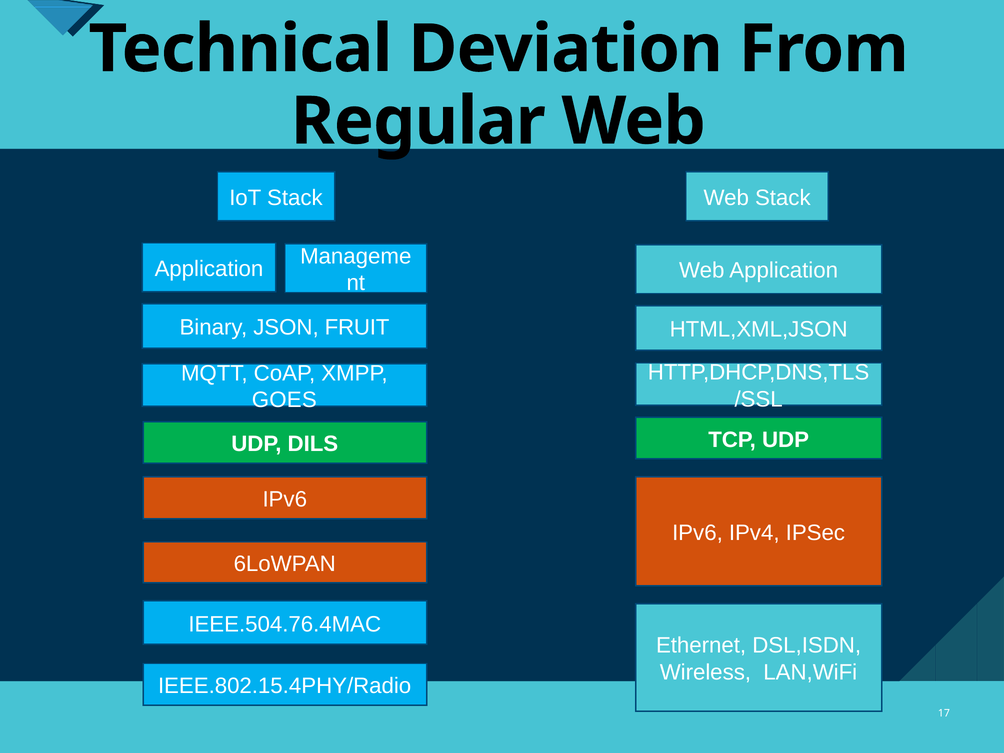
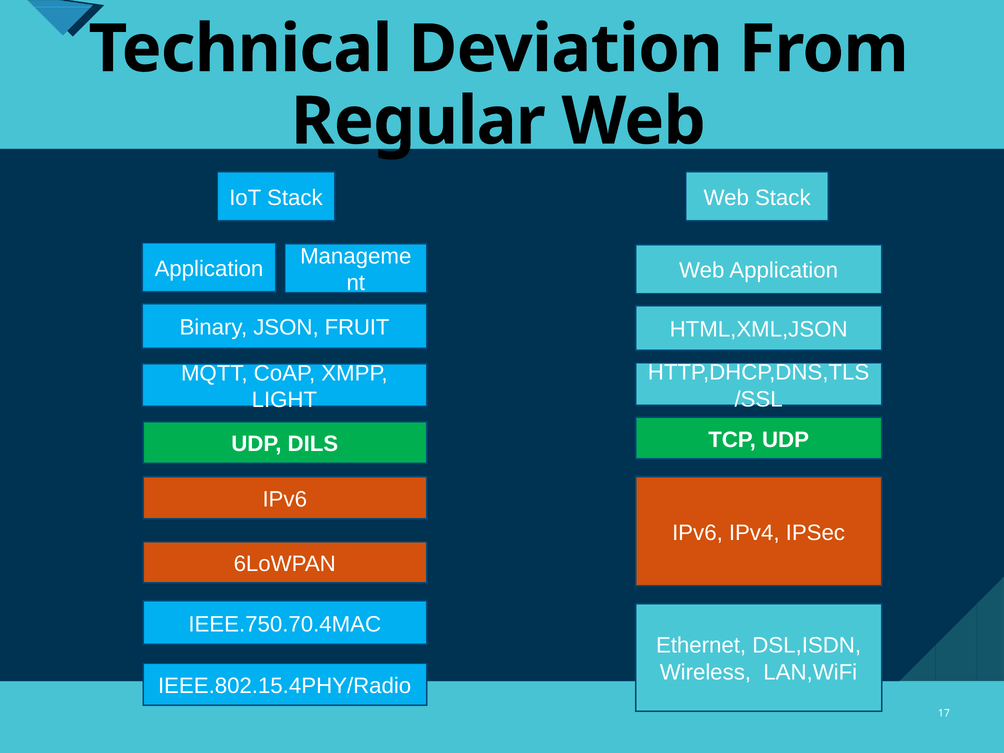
GOES: GOES -> LIGHT
IEEE.504.76.4MAC: IEEE.504.76.4MAC -> IEEE.750.70.4MAC
